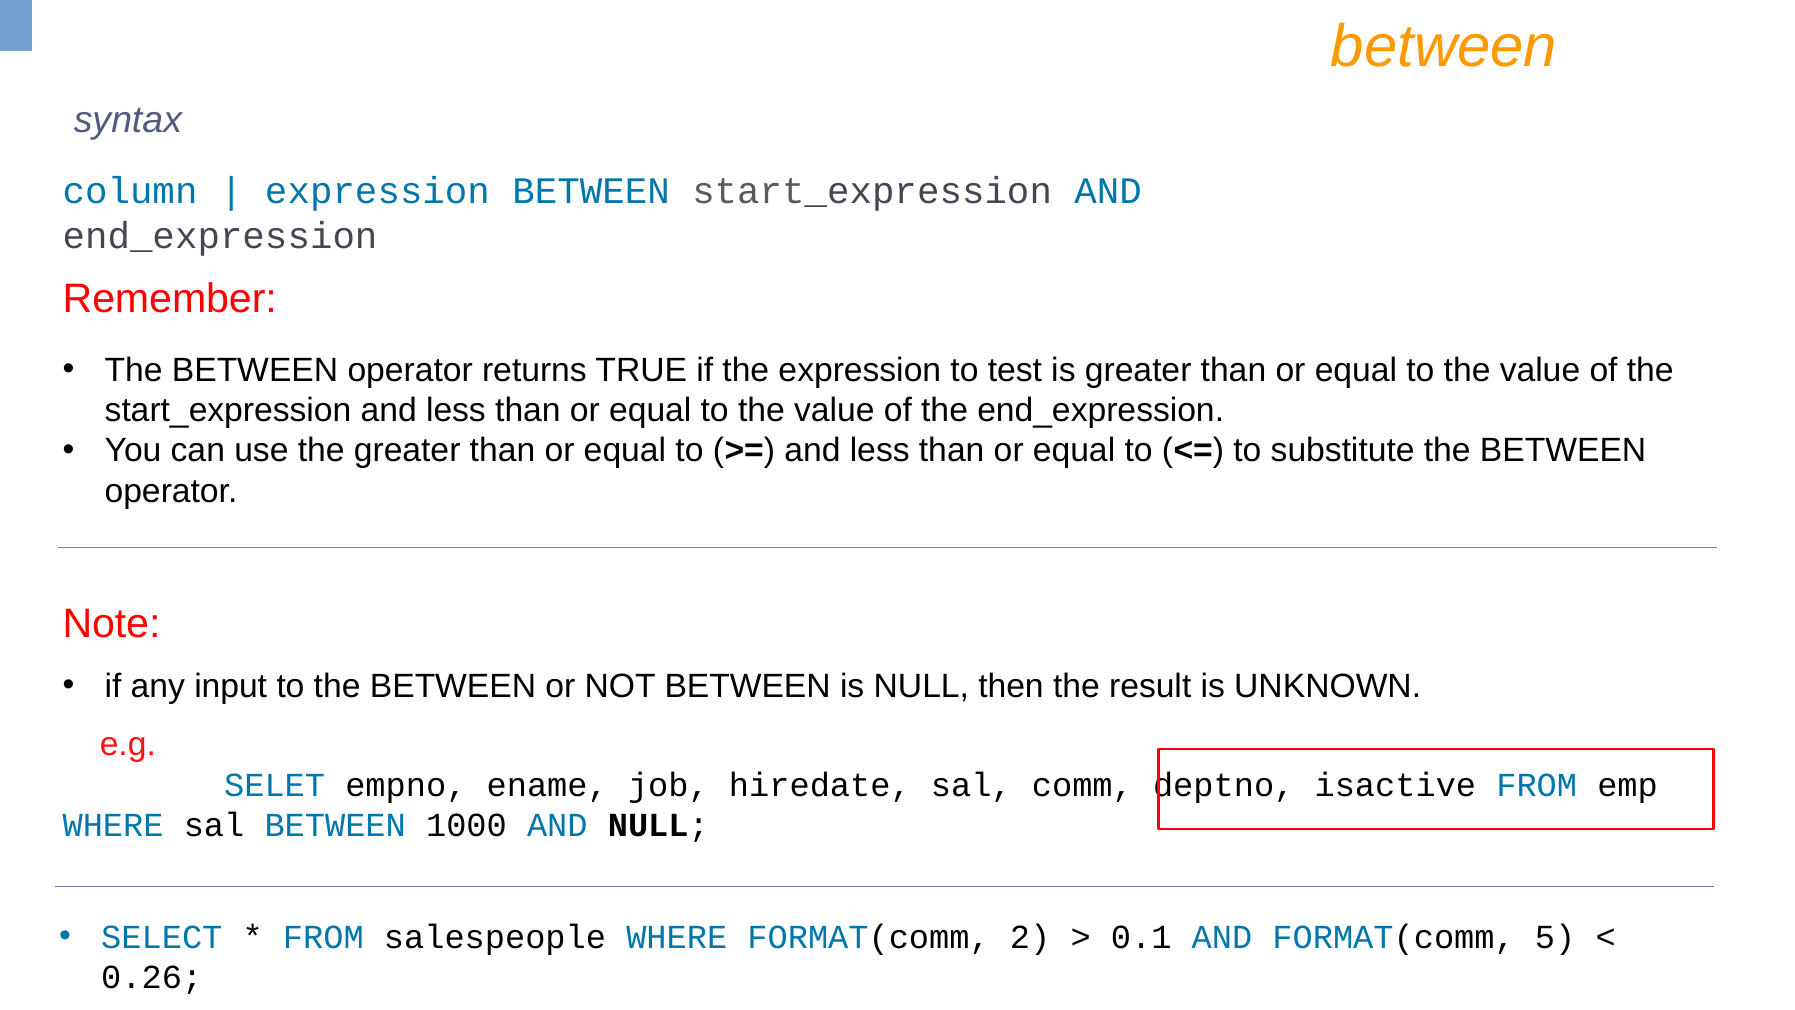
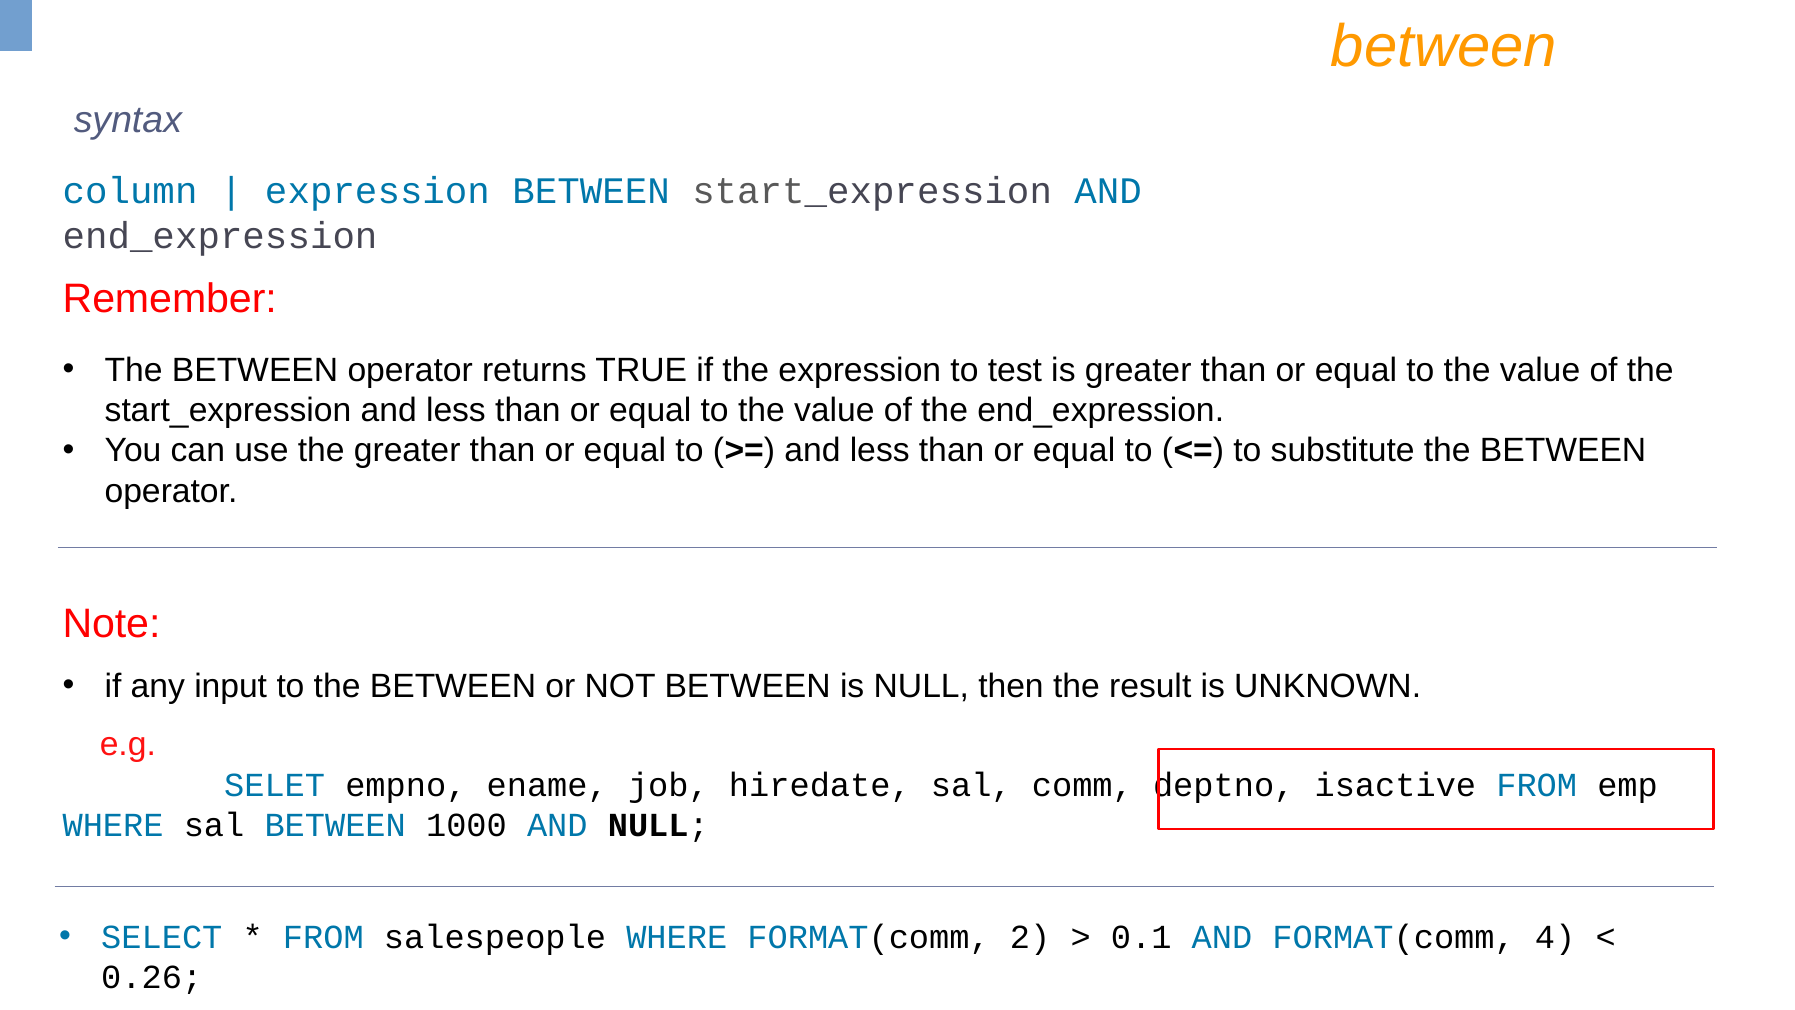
5: 5 -> 4
